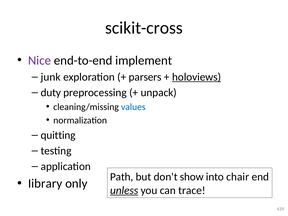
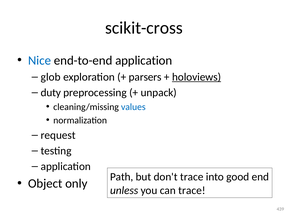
Nice colour: purple -> blue
end-to-end implement: implement -> application
junk: junk -> glob
quitting: quitting -> request
don't show: show -> trace
chair: chair -> good
Iibrary: Iibrary -> Object
unless underline: present -> none
